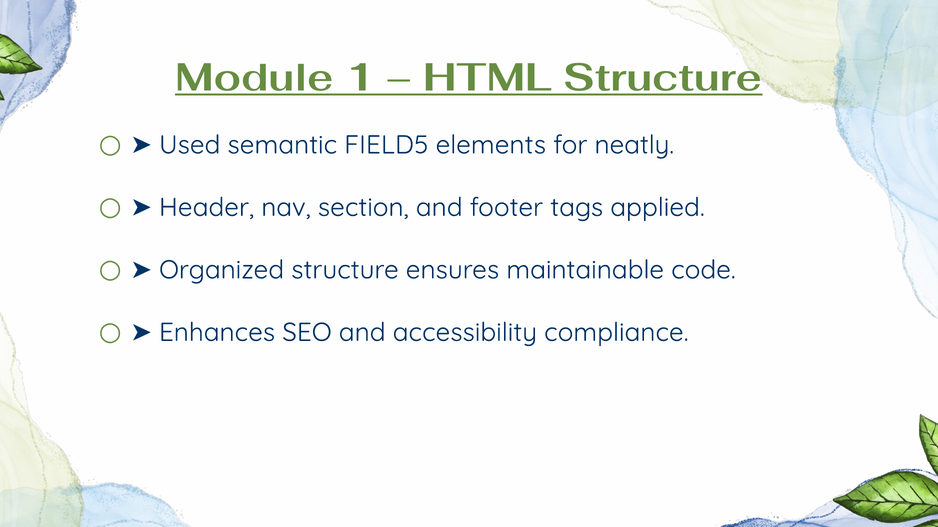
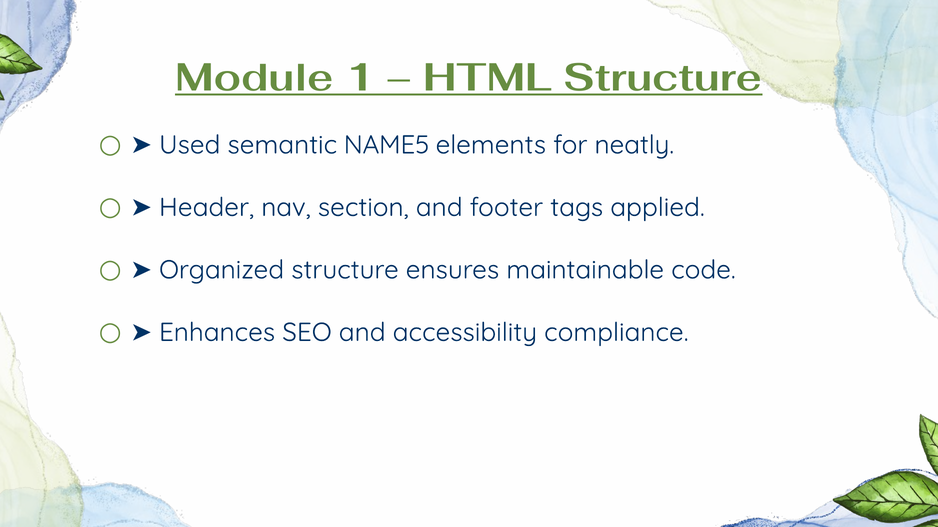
FIELD5: FIELD5 -> NAME5
